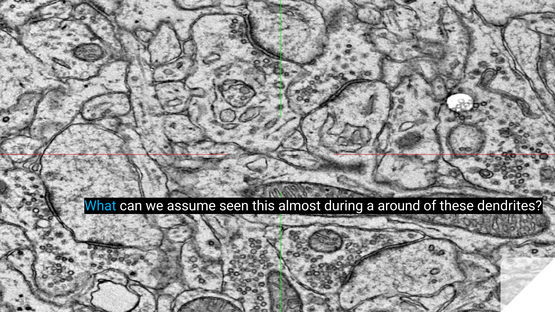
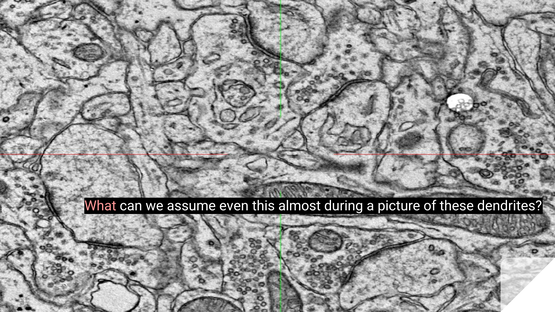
What colour: light blue -> pink
seen: seen -> even
around: around -> picture
